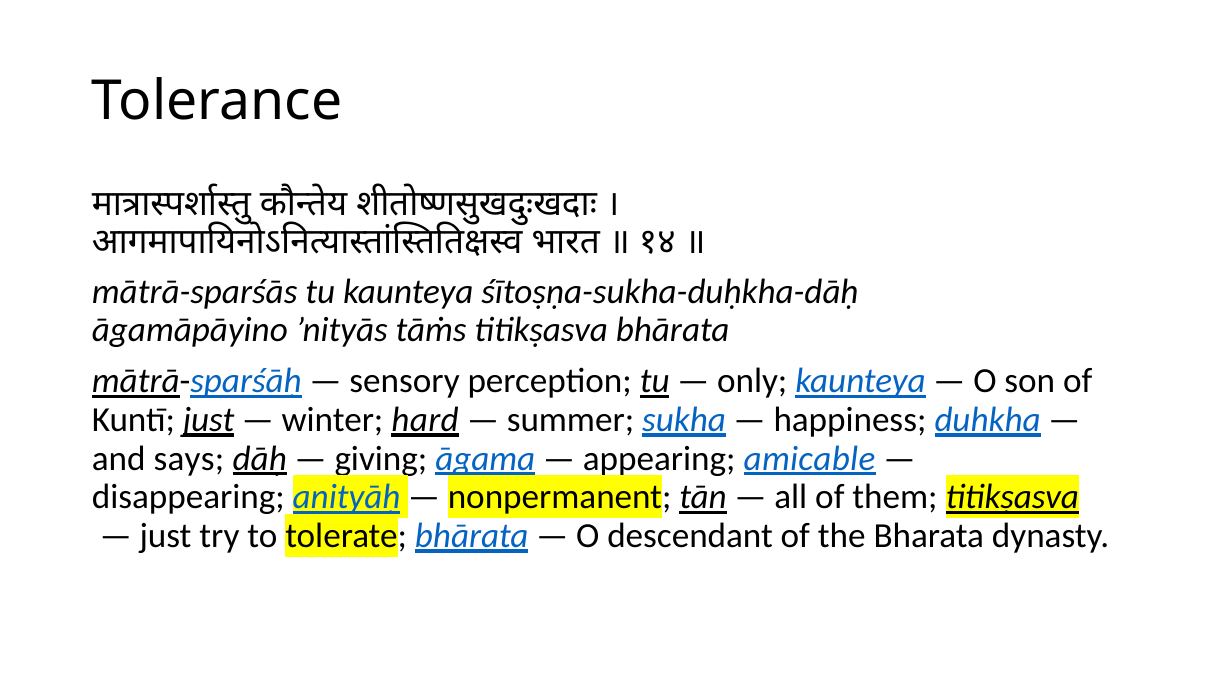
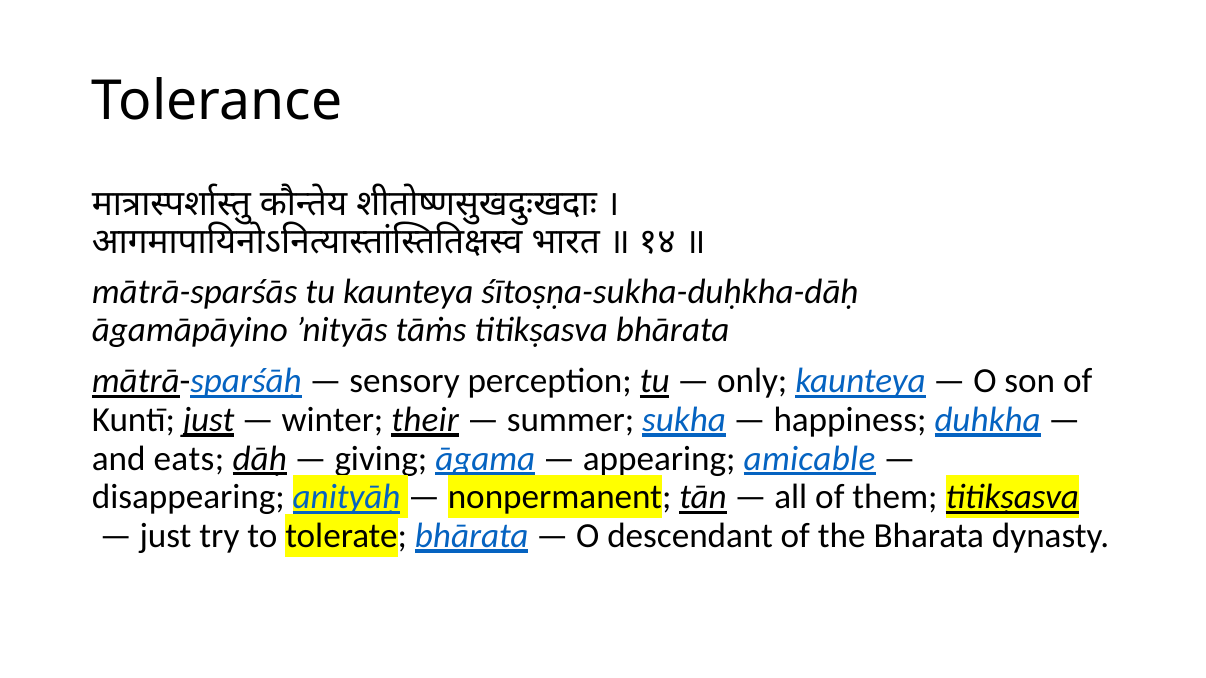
hard: hard -> their
says: says -> eats
